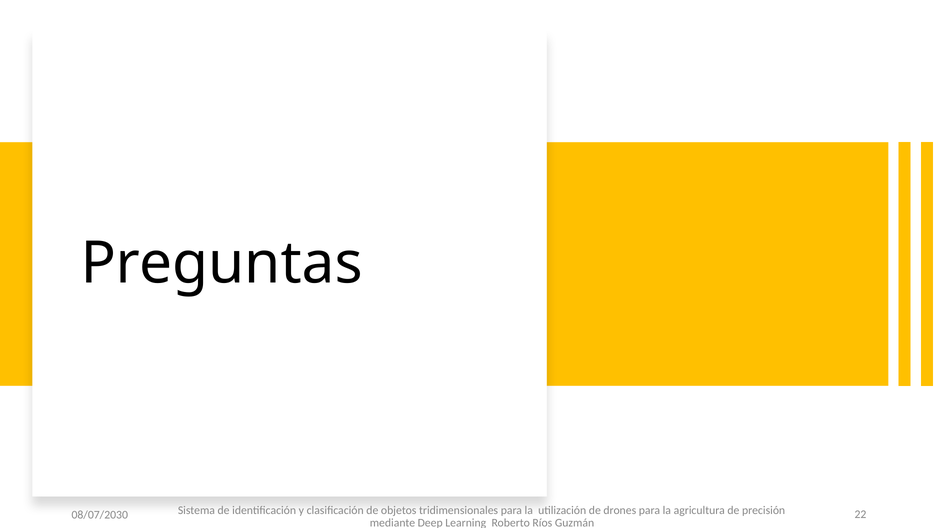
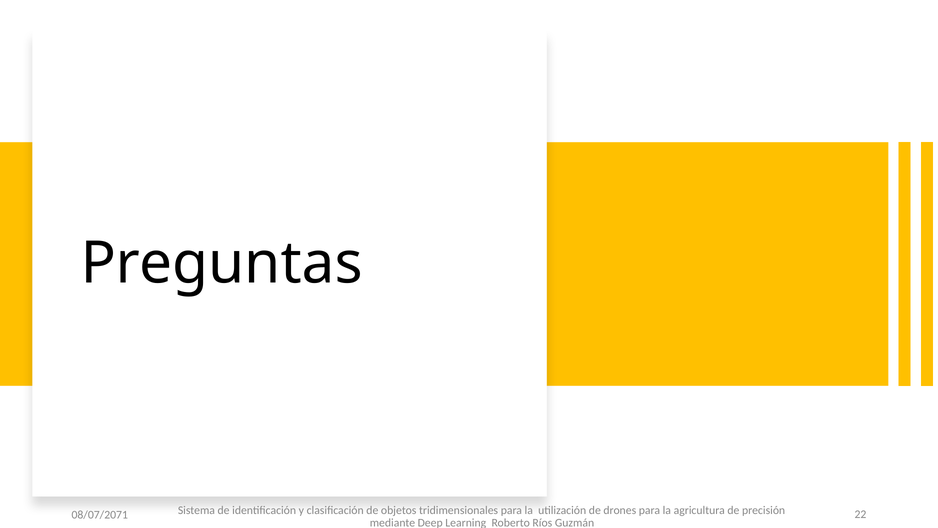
08/07/2030: 08/07/2030 -> 08/07/2071
